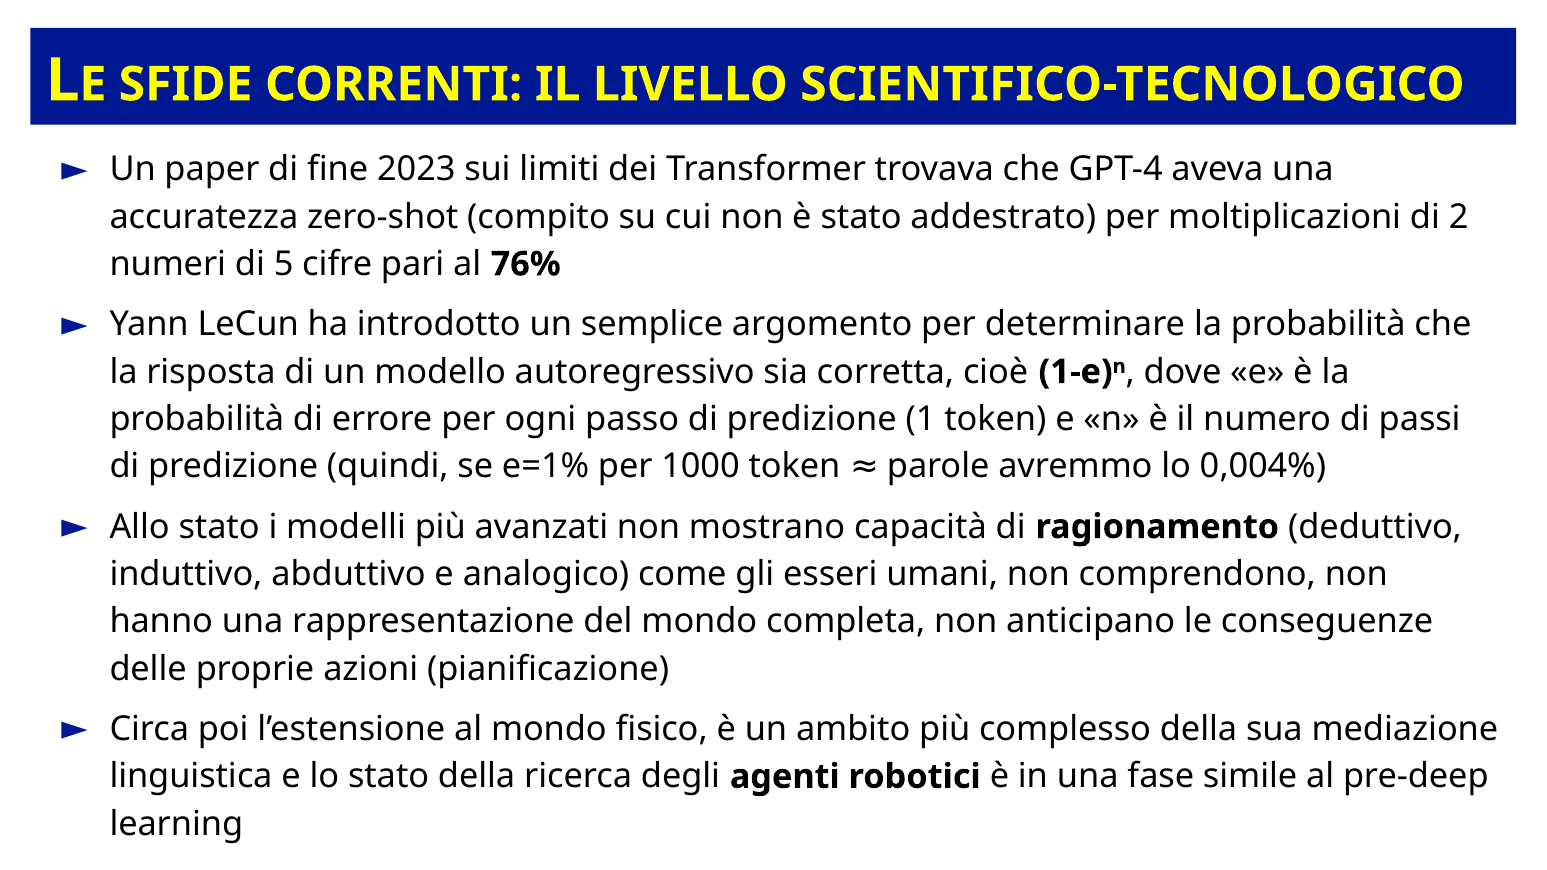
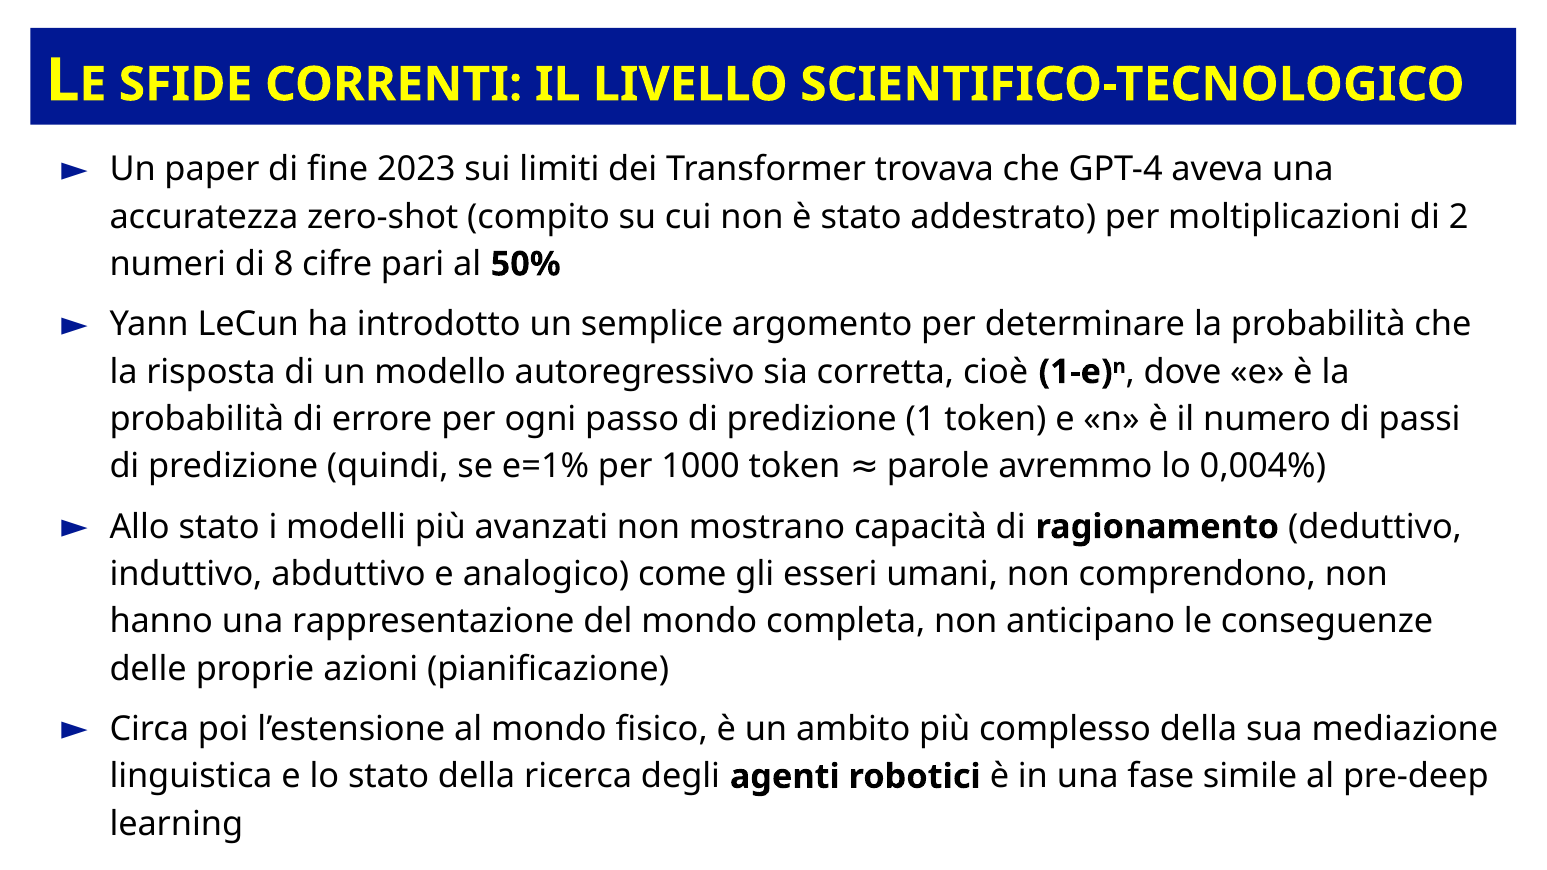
5: 5 -> 8
76%: 76% -> 50%
